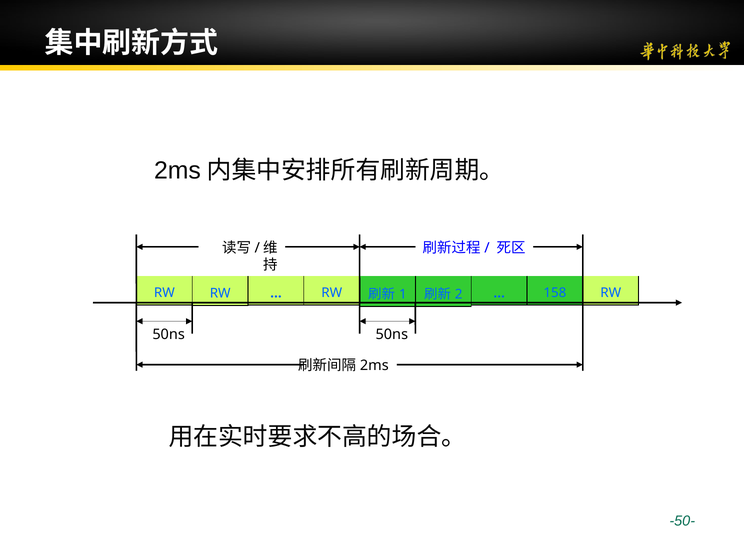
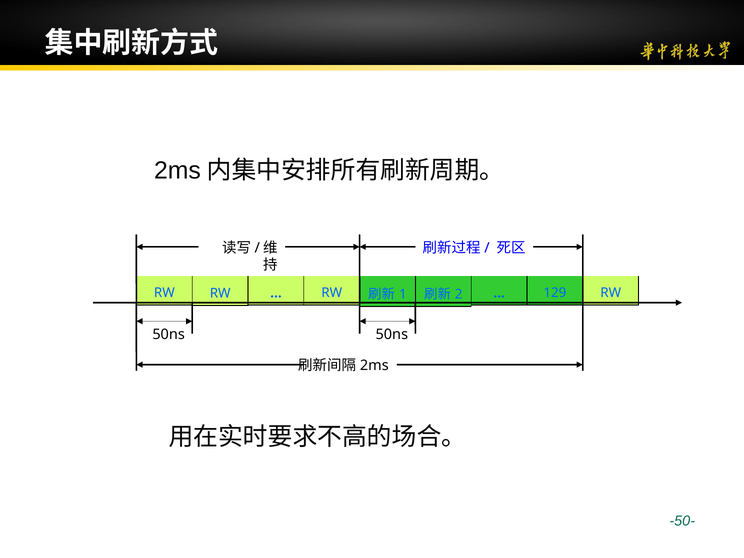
158: 158 -> 129
